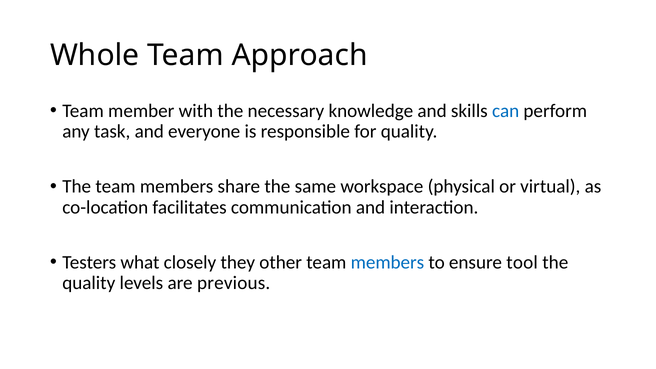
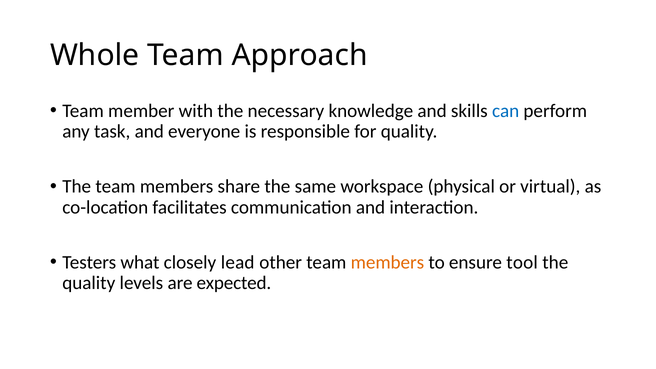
they: they -> lead
members at (387, 262) colour: blue -> orange
previous: previous -> expected
